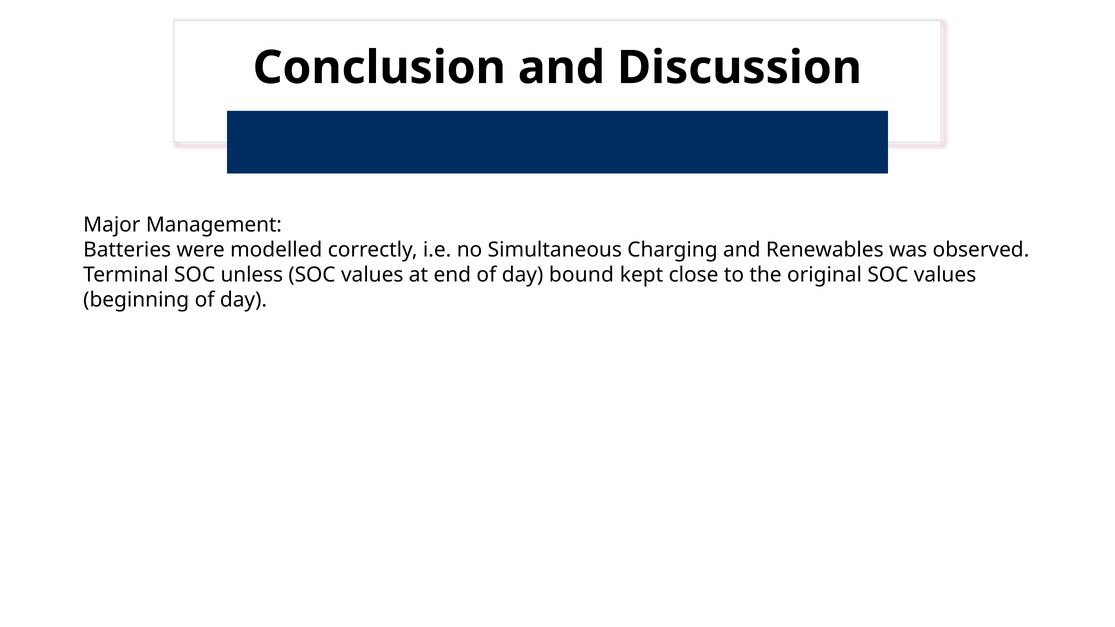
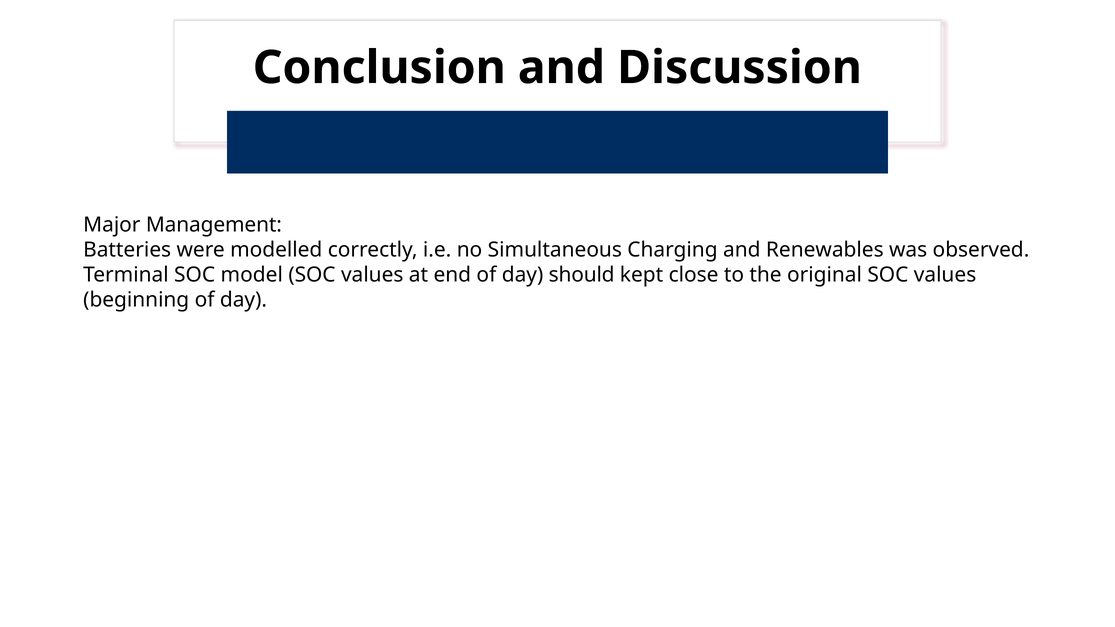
unless: unless -> model
bound: bound -> should
